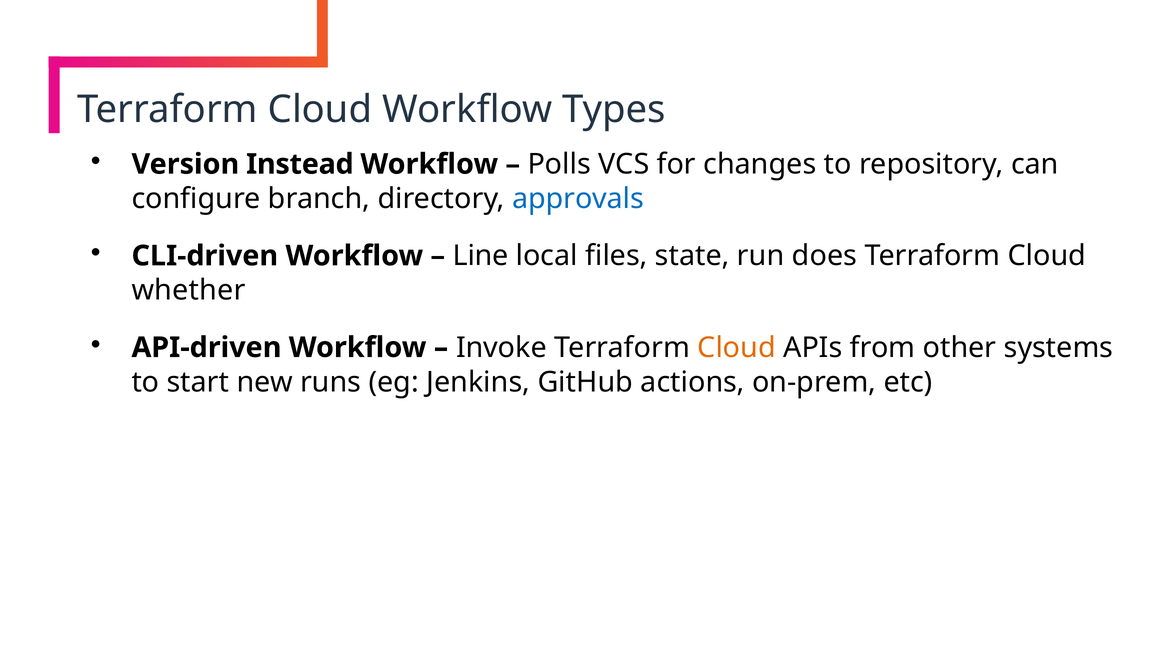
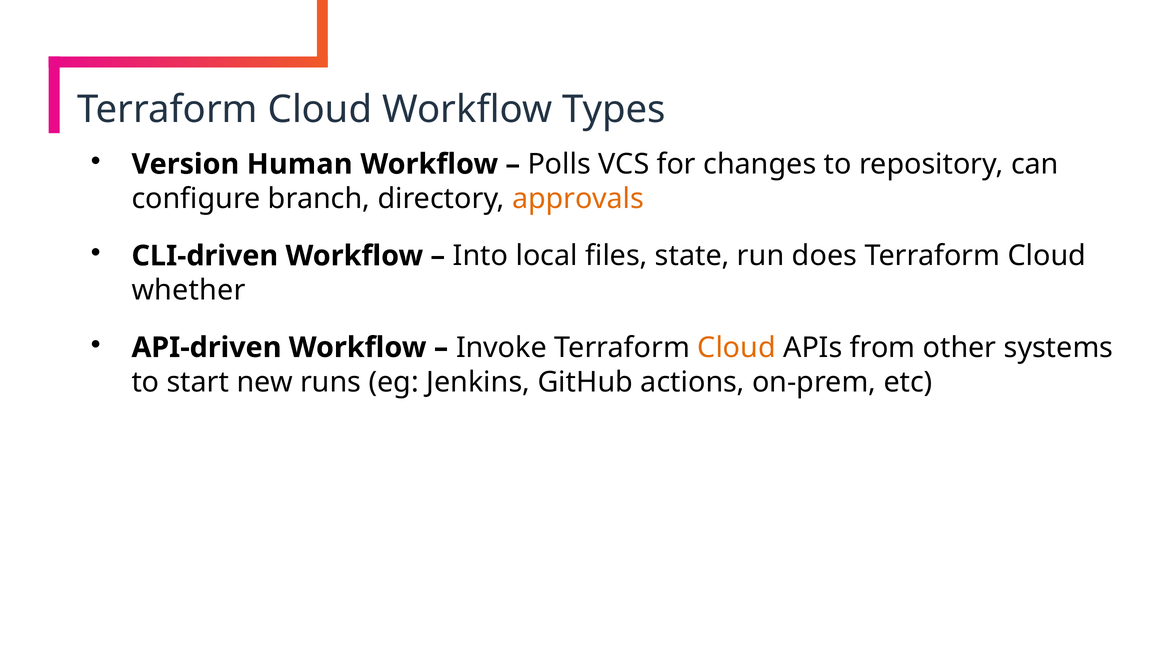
Instead: Instead -> Human
approvals colour: blue -> orange
Line: Line -> Into
